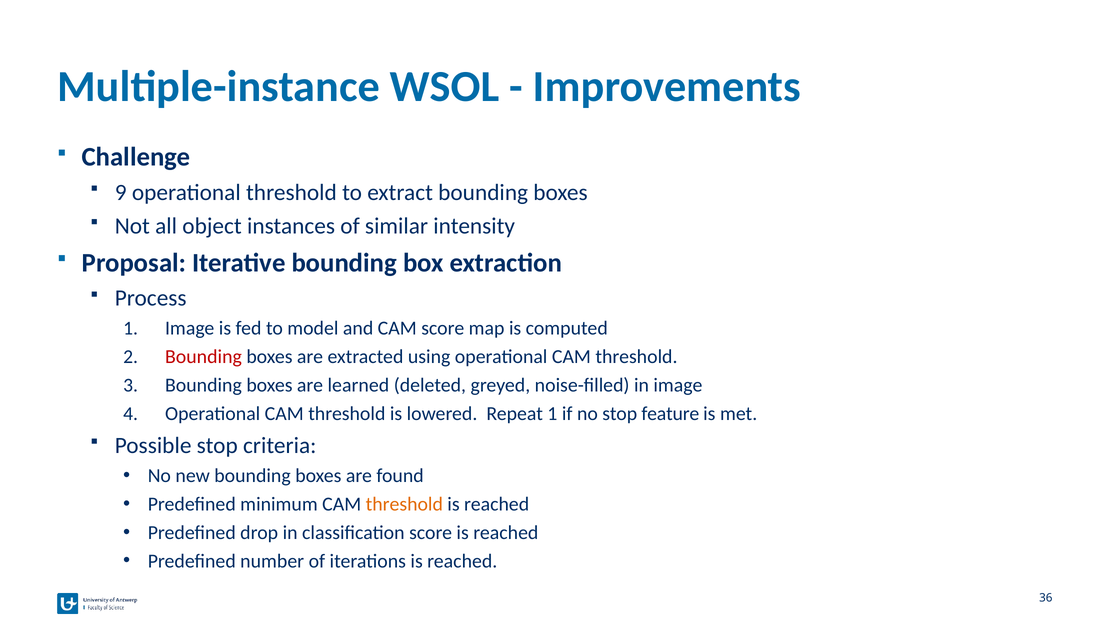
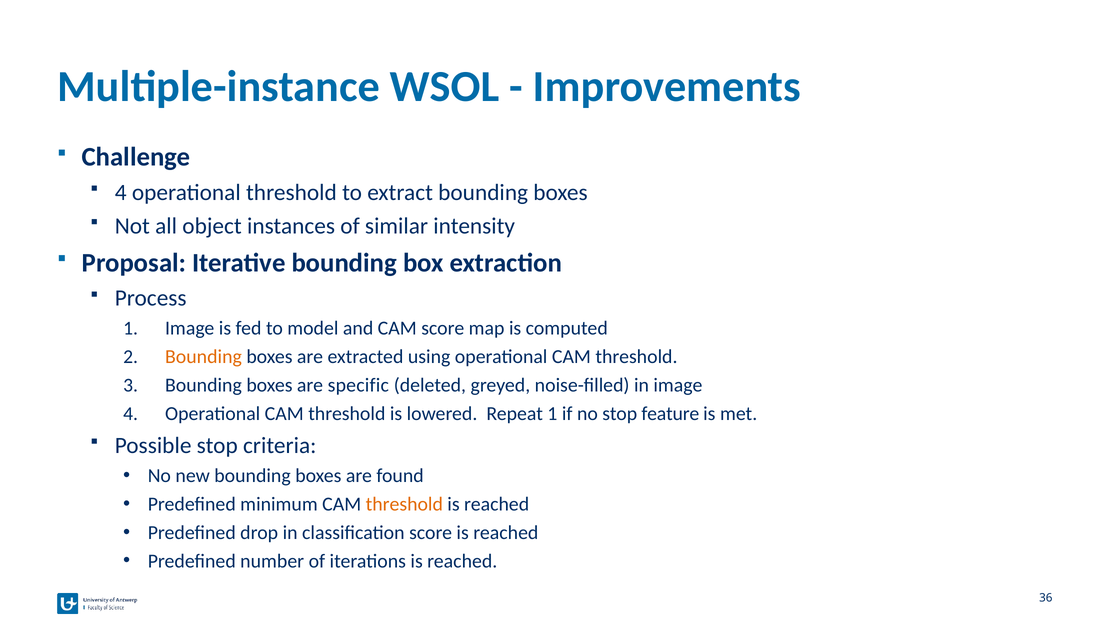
9 at (121, 192): 9 -> 4
Bounding at (203, 357) colour: red -> orange
learned: learned -> specific
